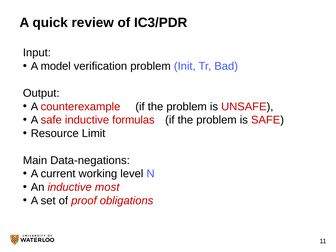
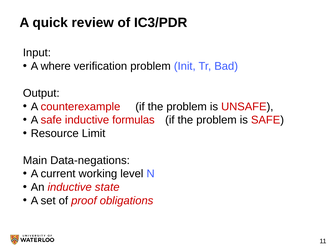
model: model -> where
most: most -> state
